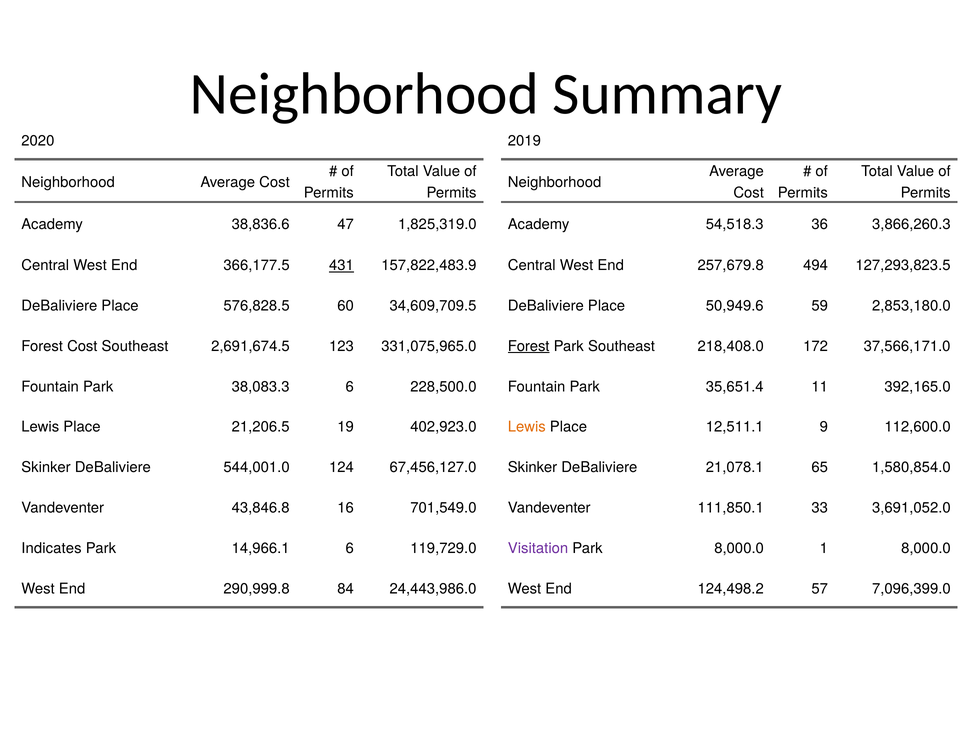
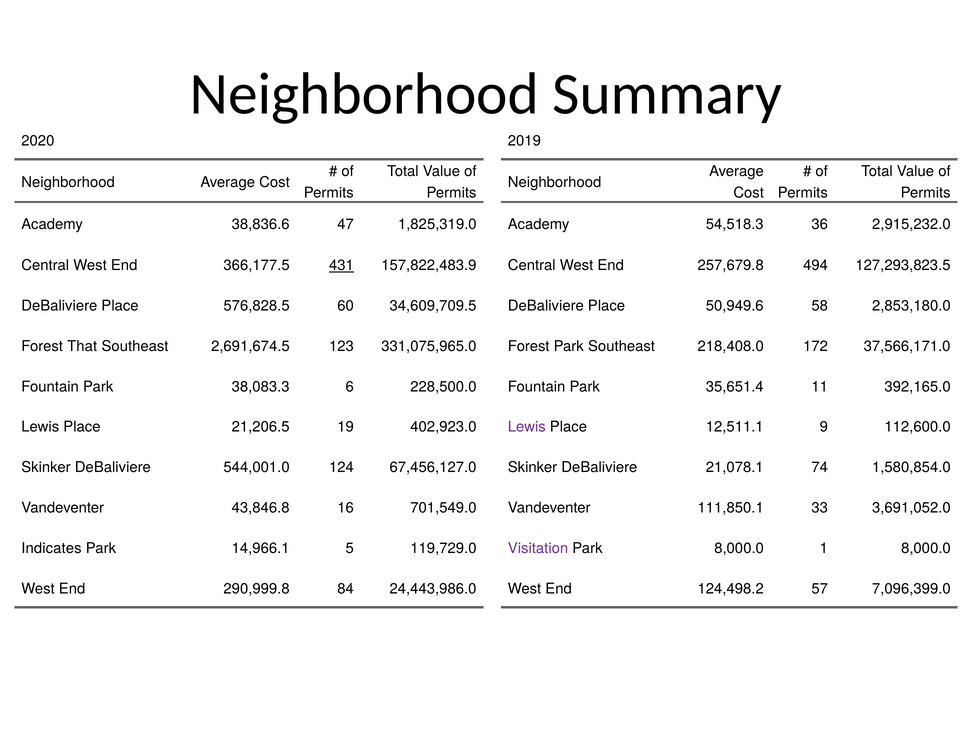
3,866,260.3: 3,866,260.3 -> 2,915,232.0
59: 59 -> 58
Forest Cost: Cost -> That
Forest at (529, 346) underline: present -> none
Lewis at (527, 427) colour: orange -> purple
65: 65 -> 74
14,966.1 6: 6 -> 5
